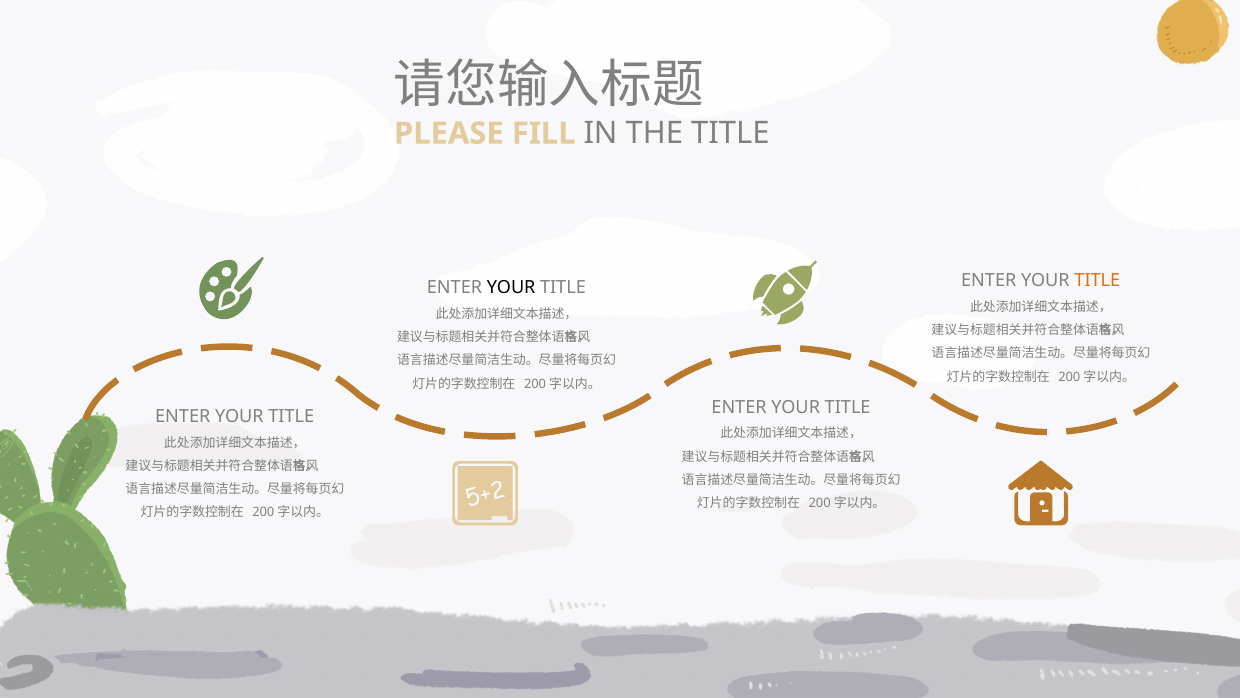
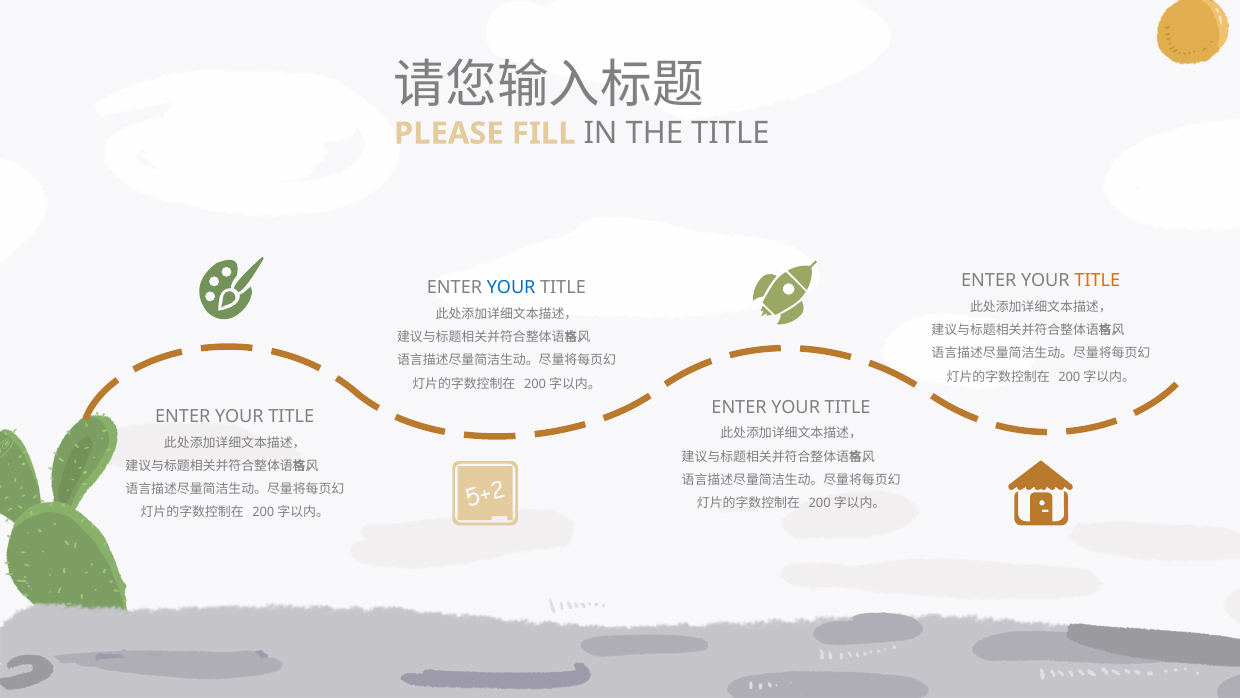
YOUR at (511, 288) colour: black -> blue
